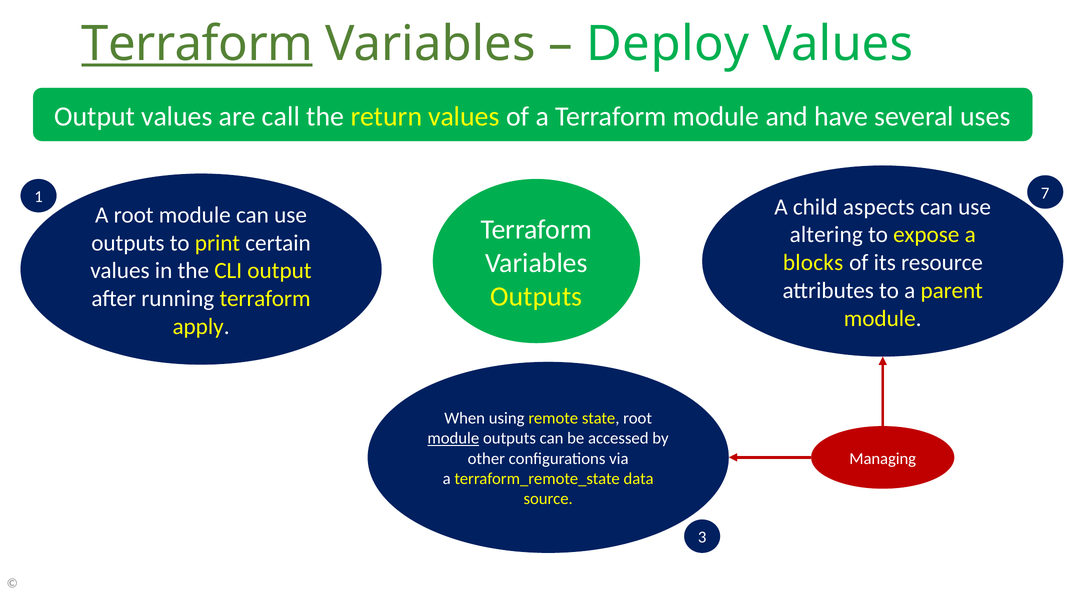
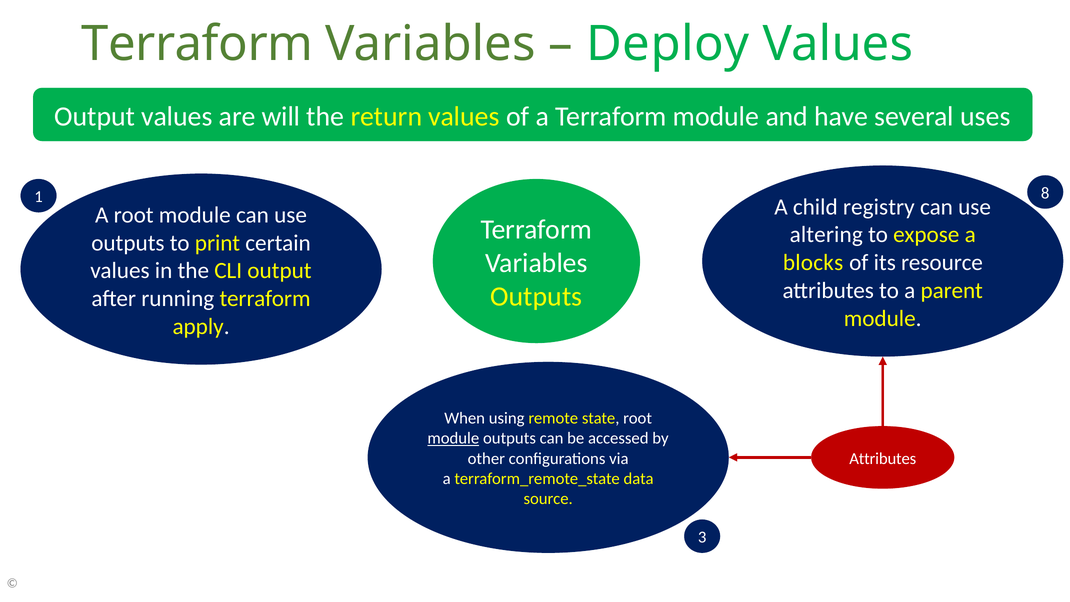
Terraform at (197, 44) underline: present -> none
call: call -> will
7: 7 -> 8
aspects: aspects -> registry
Managing at (883, 458): Managing -> Attributes
